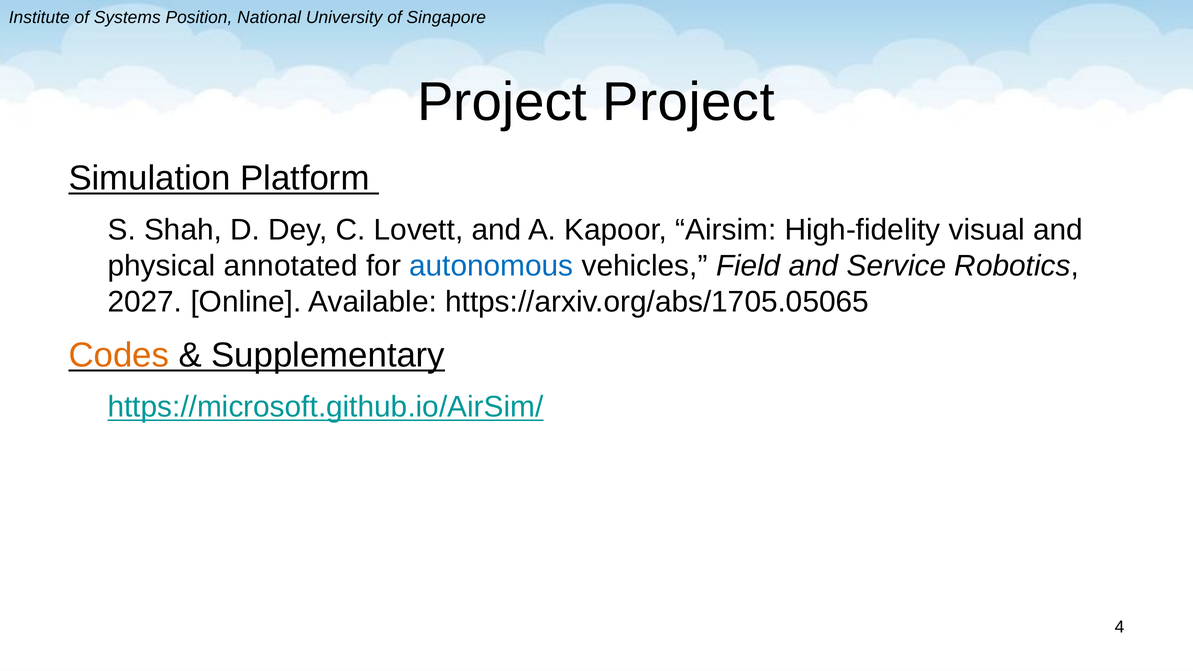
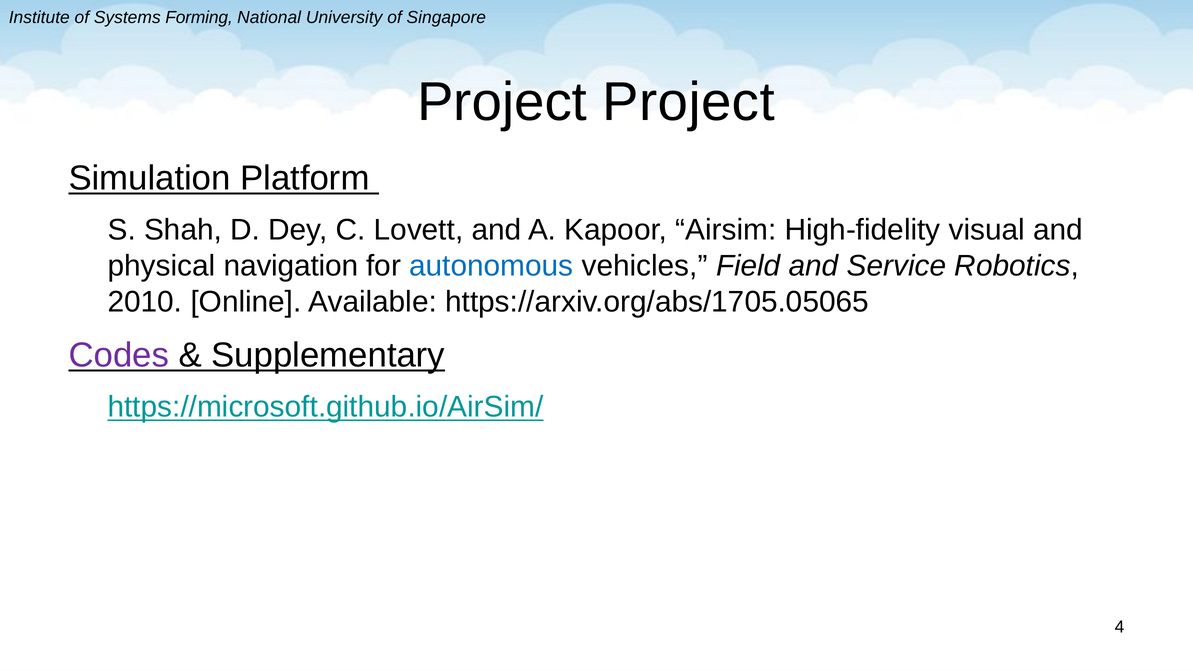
Position: Position -> Forming
annotated: annotated -> navigation
2027: 2027 -> 2010
Codes colour: orange -> purple
